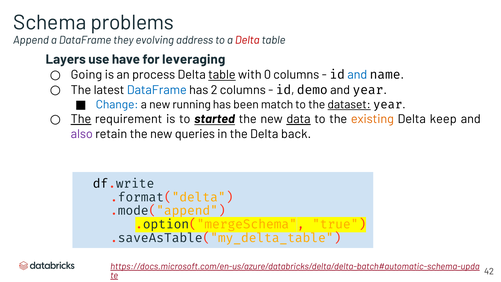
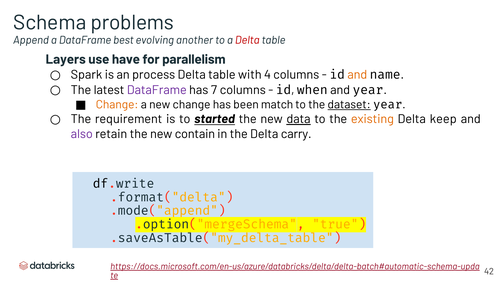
they: they -> best
address: address -> another
leveraging: leveraging -> parallelism
Going: Going -> Spark
table at (222, 75) underline: present -> none
0: 0 -> 4
and at (357, 75) colour: blue -> orange
DataFrame at (157, 90) colour: blue -> purple
2: 2 -> 7
demo: demo -> when
Change at (117, 104) colour: blue -> orange
new running: running -> change
The at (81, 119) underline: present -> none
queries: queries -> contain
back: back -> carry
